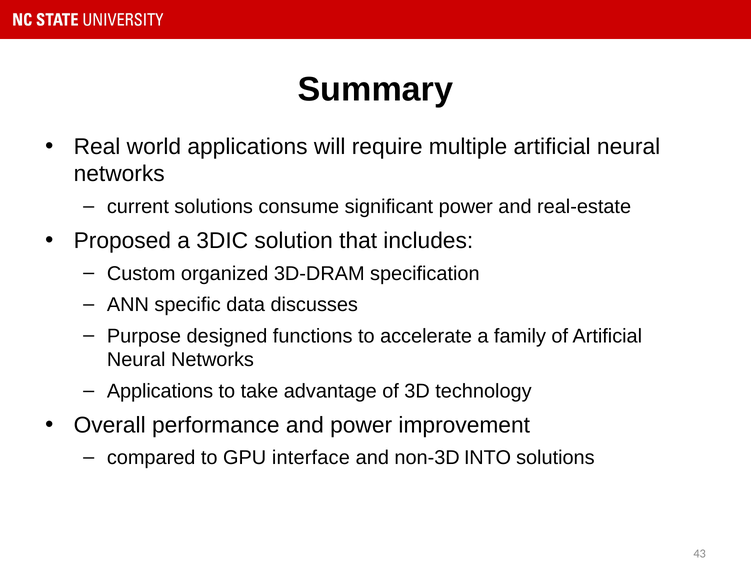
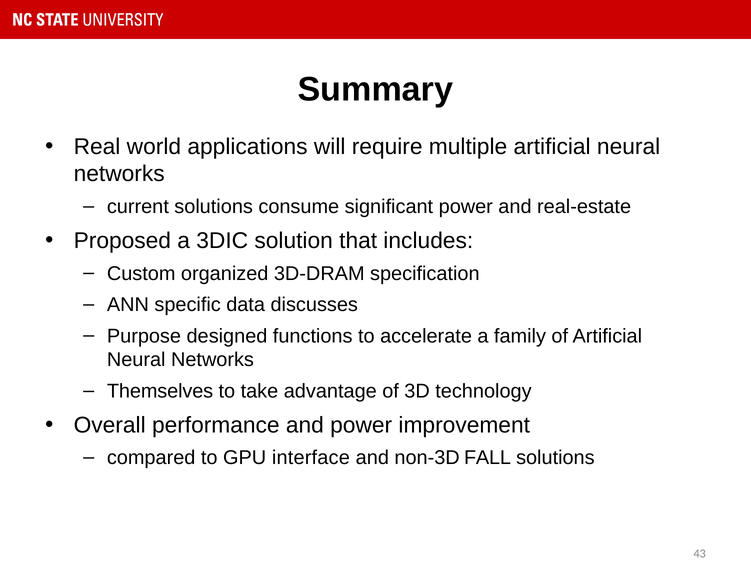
Applications at (160, 391): Applications -> Themselves
INTO: INTO -> FALL
